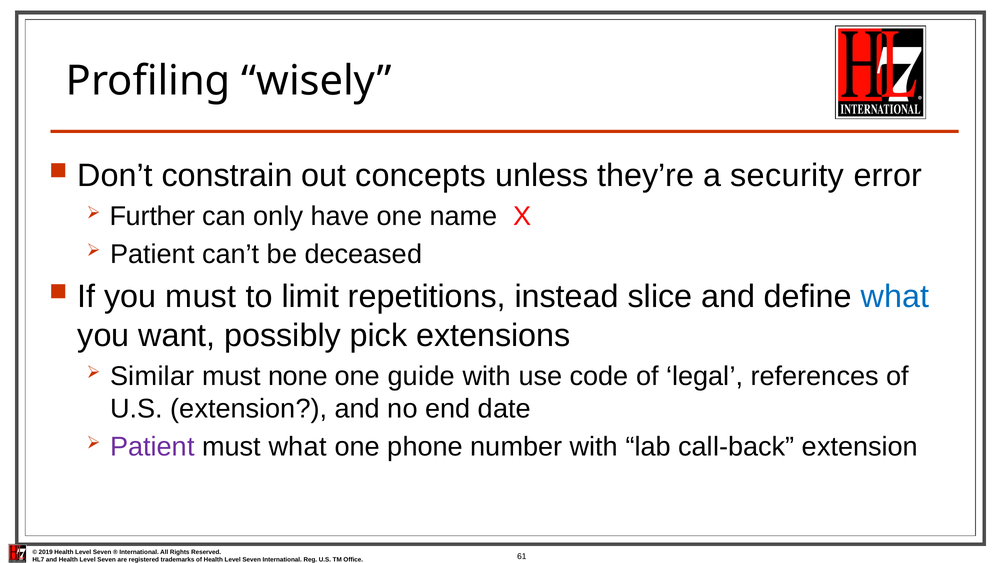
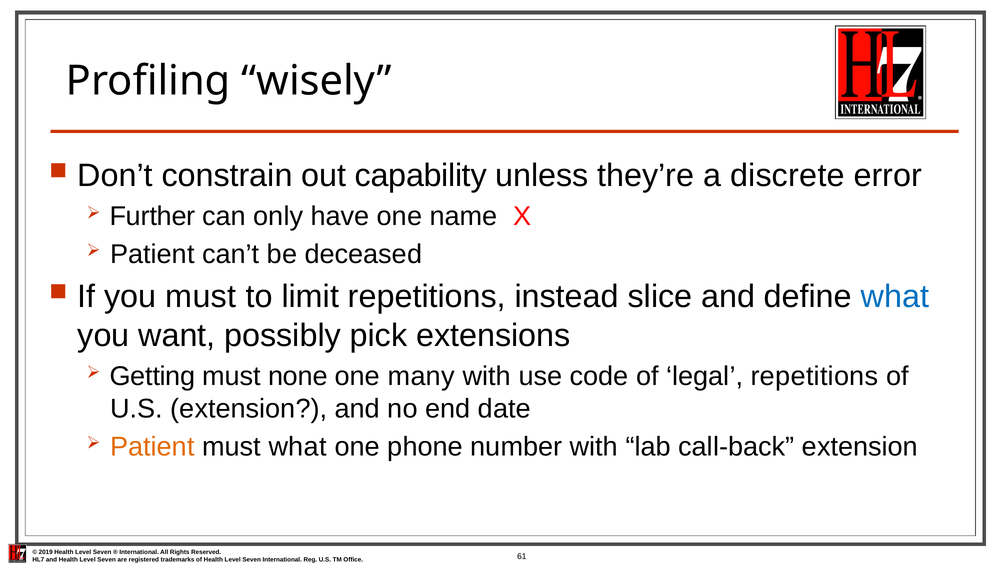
concepts: concepts -> capability
security: security -> discrete
Similar: Similar -> Getting
guide: guide -> many
legal references: references -> repetitions
Patient at (152, 447) colour: purple -> orange
